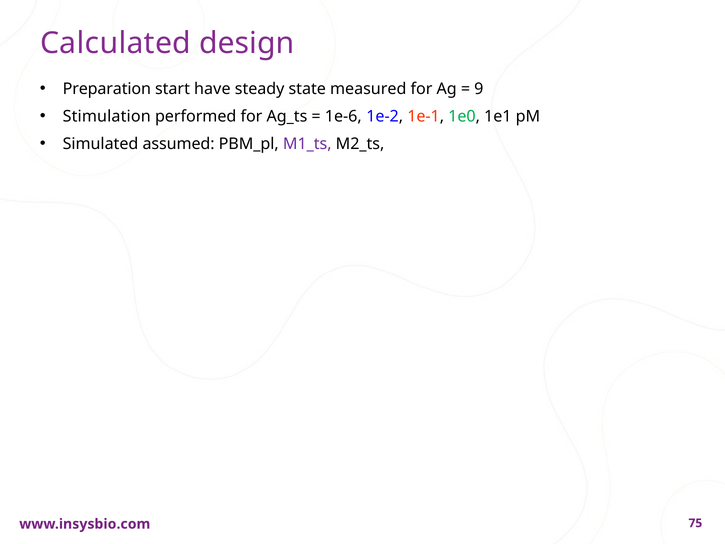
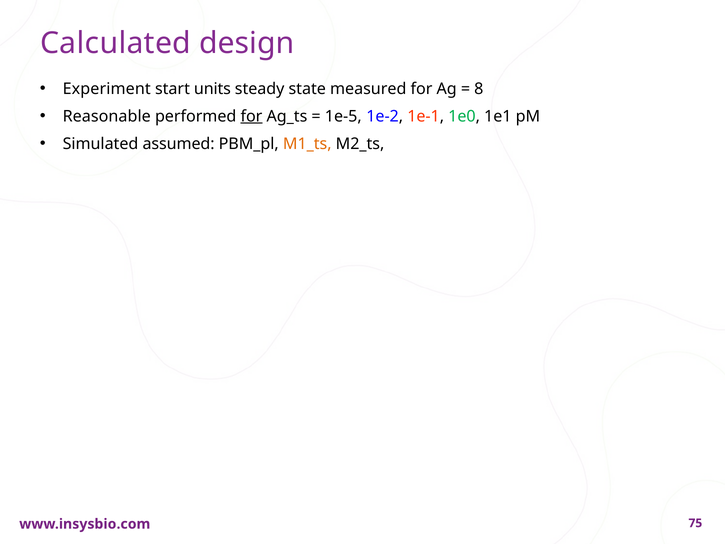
Preparation: Preparation -> Experiment
have: have -> units
9: 9 -> 8
Stimulation: Stimulation -> Reasonable
for at (251, 116) underline: none -> present
1e-6: 1e-6 -> 1e-5
M1_ts colour: purple -> orange
